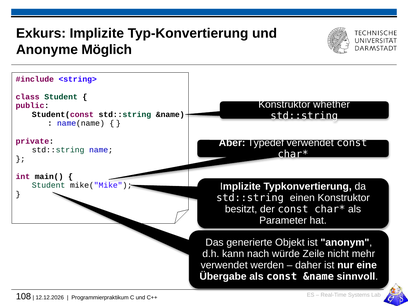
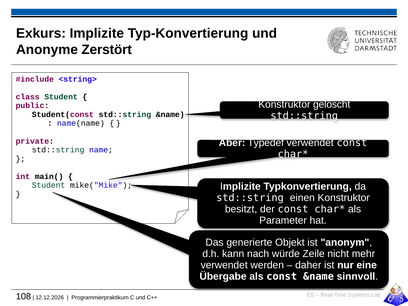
Möglich: Möglich -> Zerstört
whether: whether -> gelöscht
